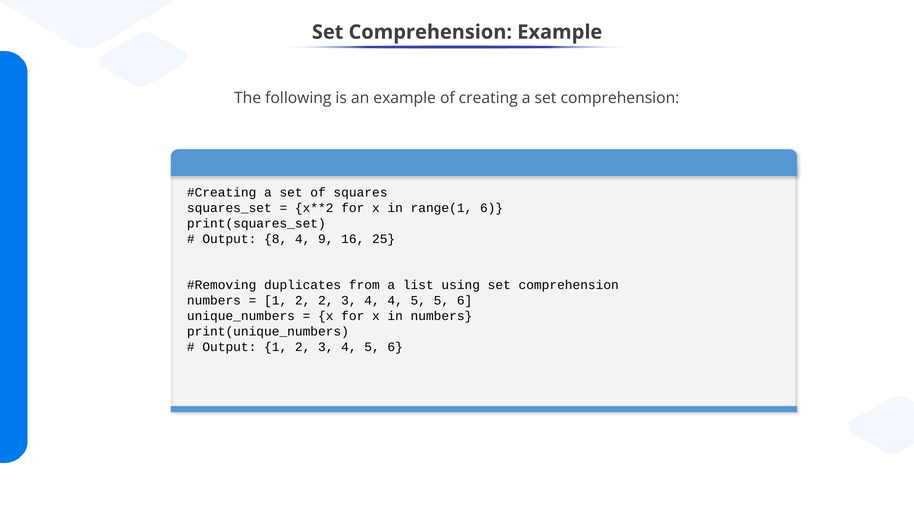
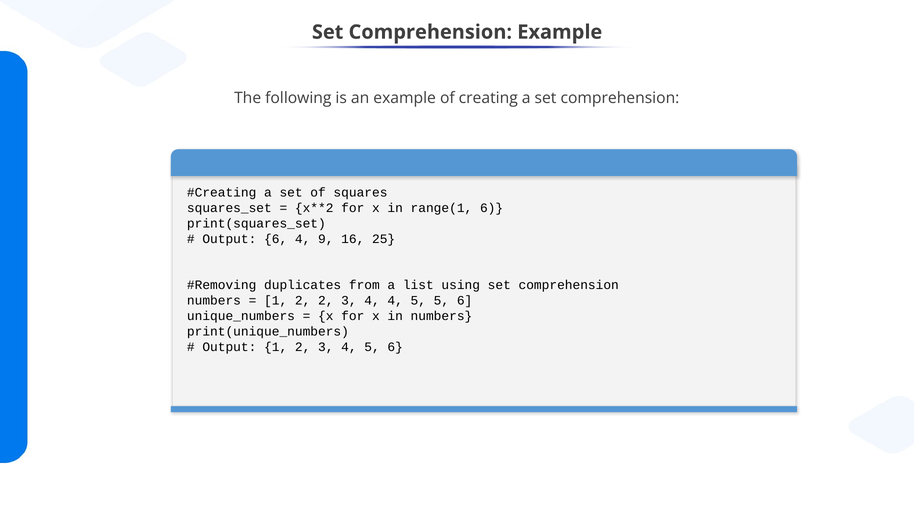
Output 8: 8 -> 6
